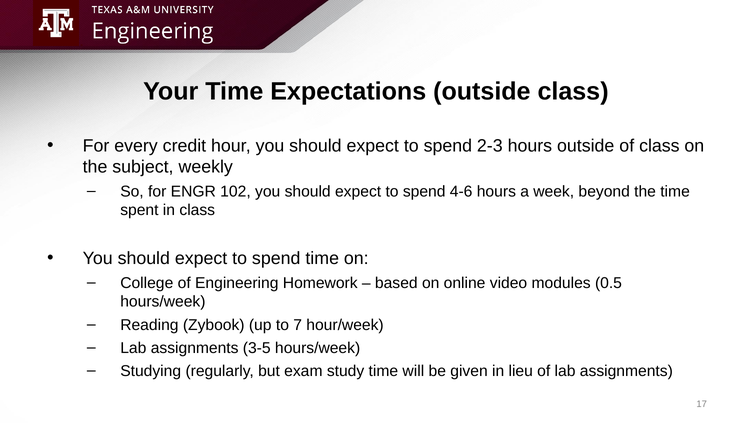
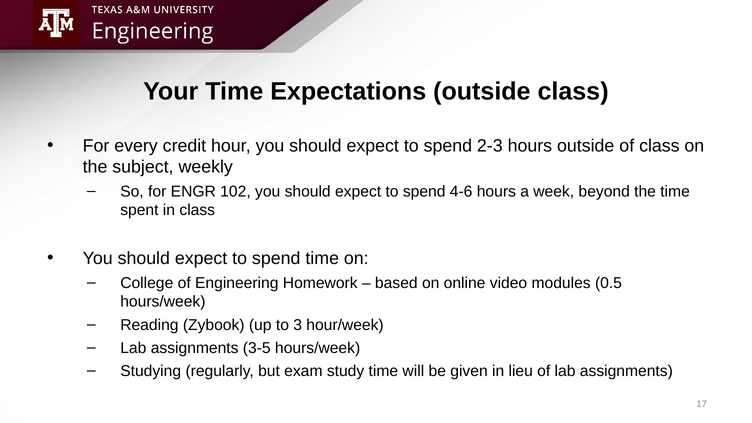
7: 7 -> 3
